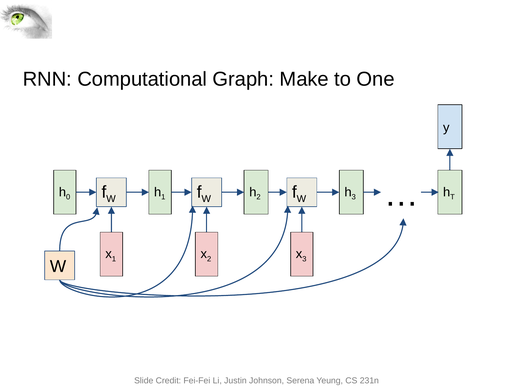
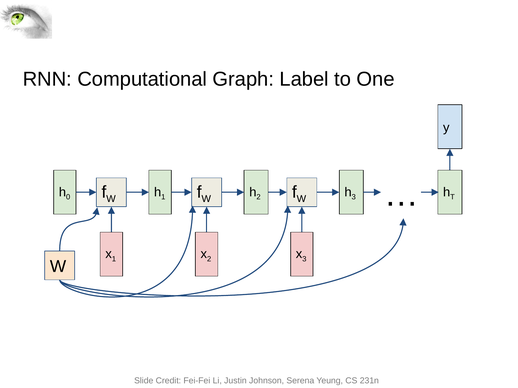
Make: Make -> Label
